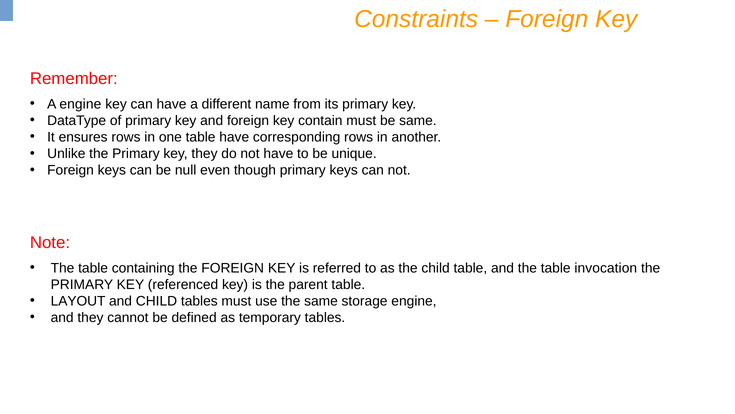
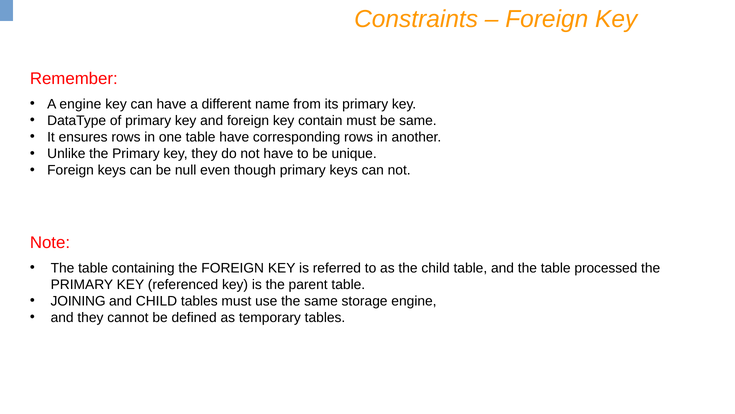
invocation: invocation -> processed
LAYOUT: LAYOUT -> JOINING
